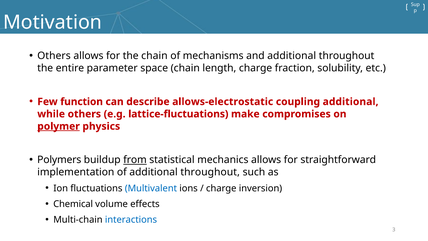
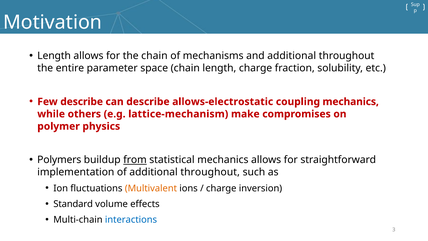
Others at (54, 56): Others -> Length
Few function: function -> describe
coupling additional: additional -> mechanics
lattice-fluctuations: lattice-fluctuations -> lattice-mechanism
polymer underline: present -> none
Multivalent colour: blue -> orange
Chemical: Chemical -> Standard
